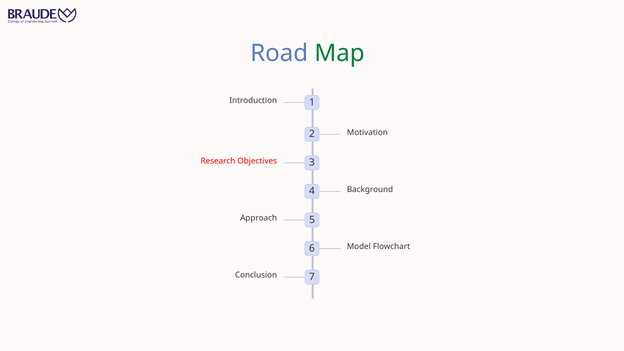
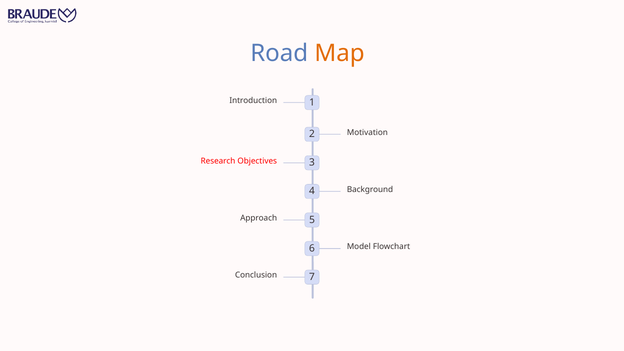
Map colour: green -> orange
